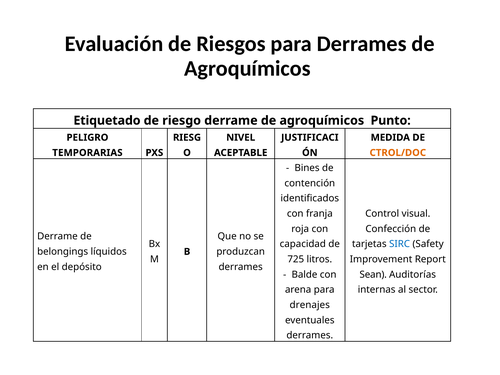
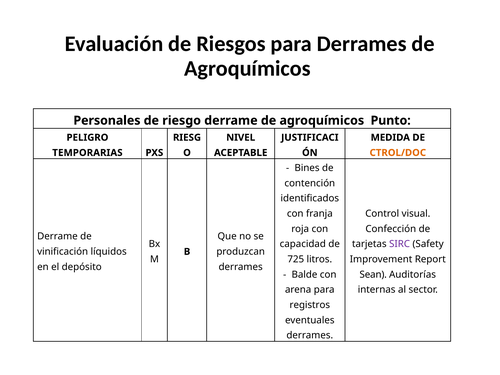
Etiquetado: Etiquetado -> Personales
SIRC colour: blue -> purple
belongings: belongings -> vinificación
drenajes: drenajes -> registros
